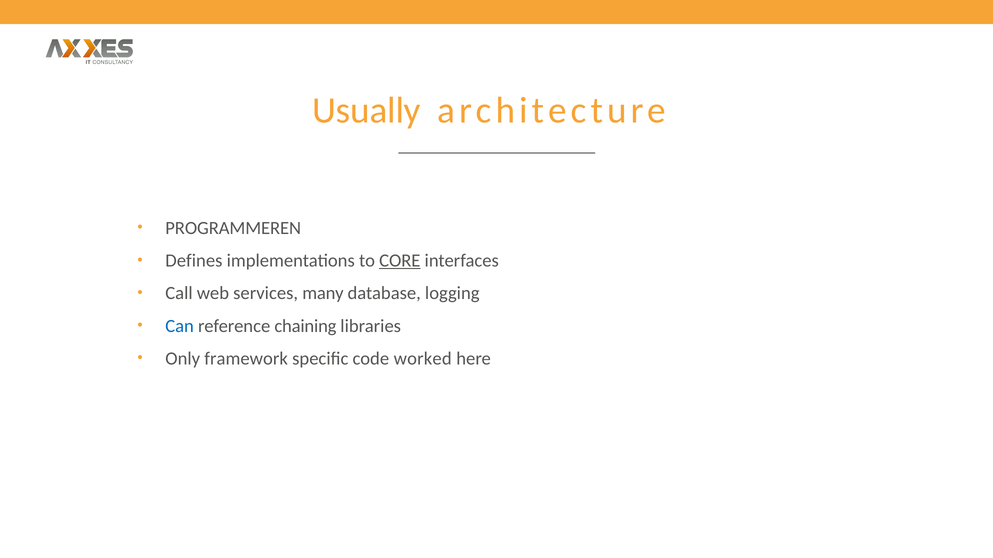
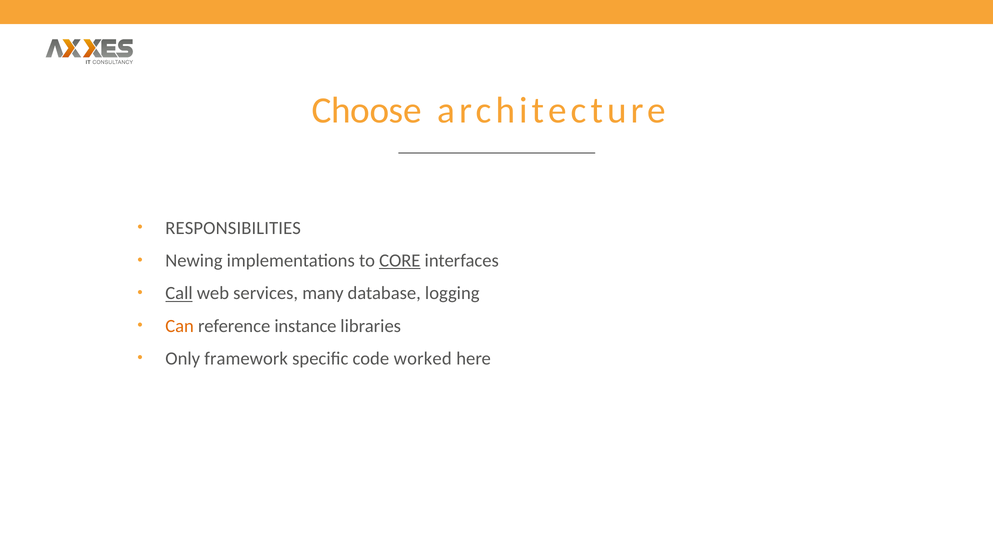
Usually: Usually -> Choose
PROGRAMMEREN: PROGRAMMEREN -> RESPONSIBILITIES
Defines: Defines -> Newing
Call underline: none -> present
Can colour: blue -> orange
chaining: chaining -> instance
